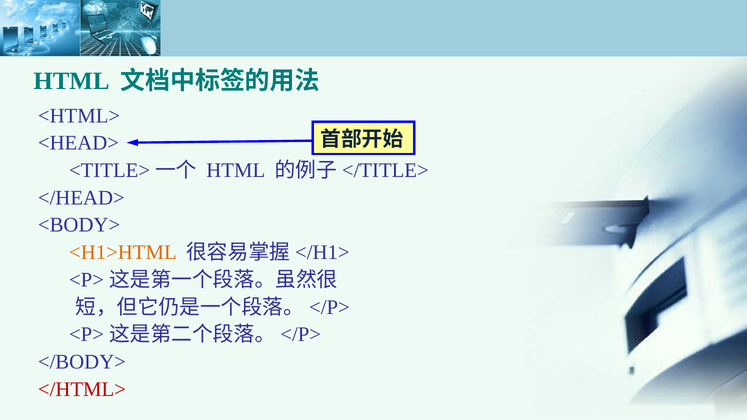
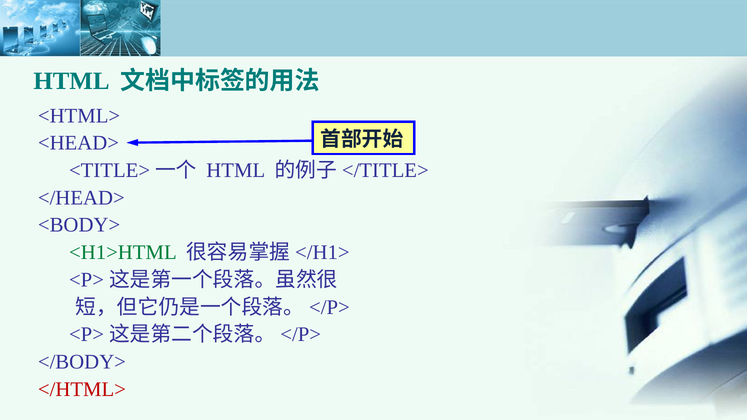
<H1>HTML colour: orange -> green
